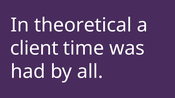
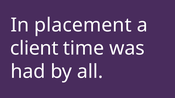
theoretical: theoretical -> placement
